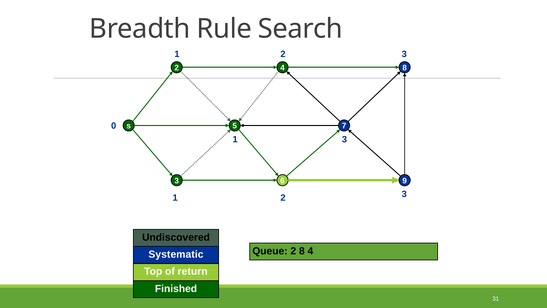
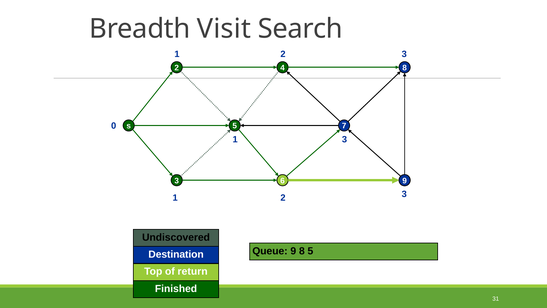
Rule: Rule -> Visit
Queue 2: 2 -> 9
8 4: 4 -> 5
Systematic: Systematic -> Destination
